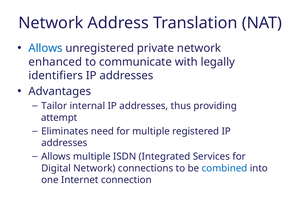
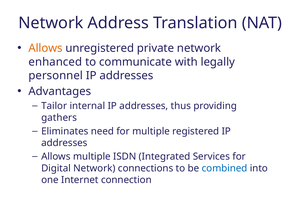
Allows at (46, 48) colour: blue -> orange
identifiers: identifiers -> personnel
attempt: attempt -> gathers
